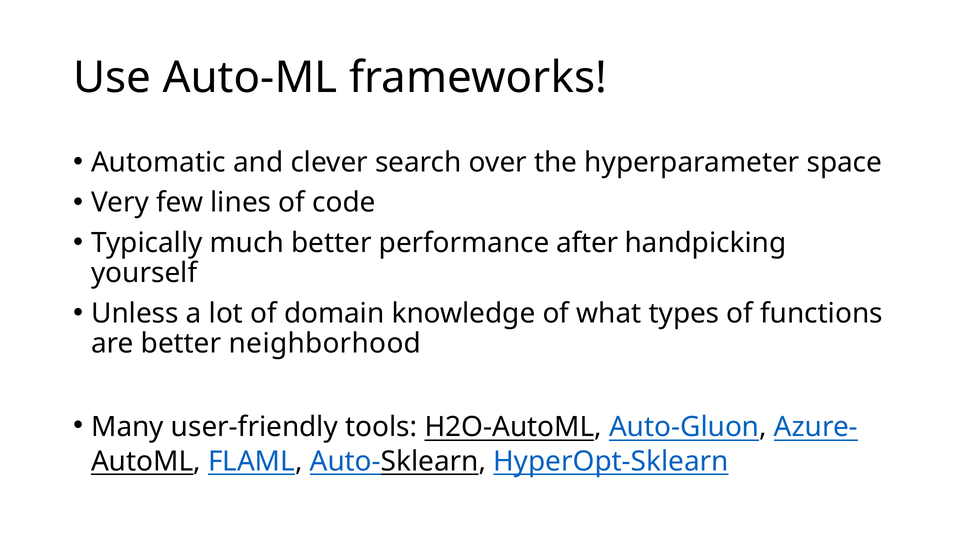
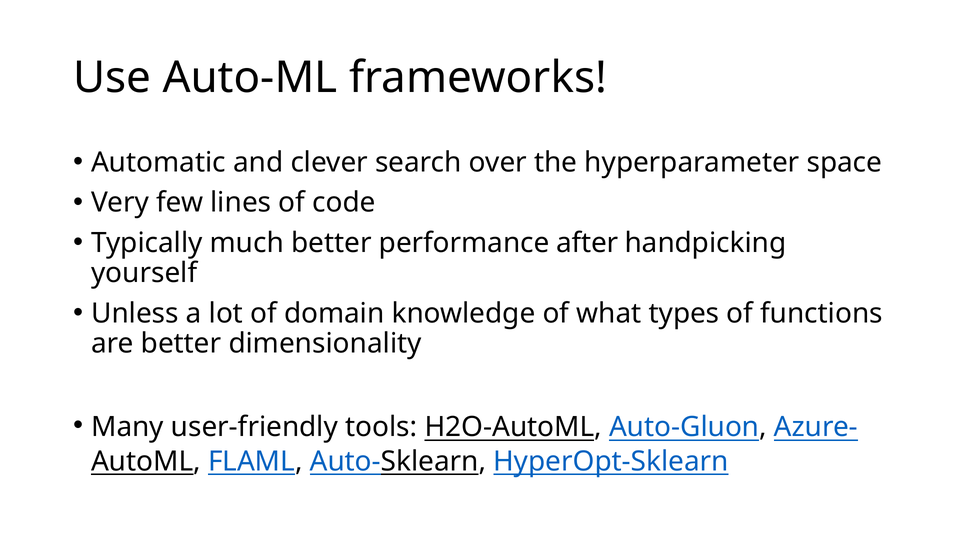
neighborhood: neighborhood -> dimensionality
